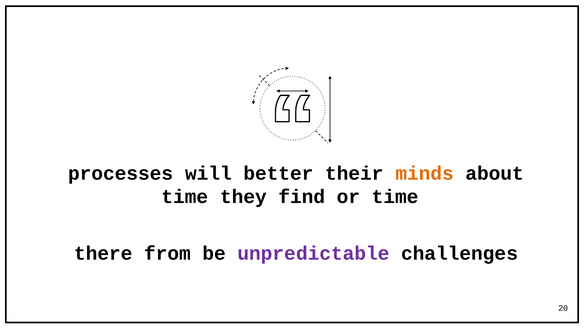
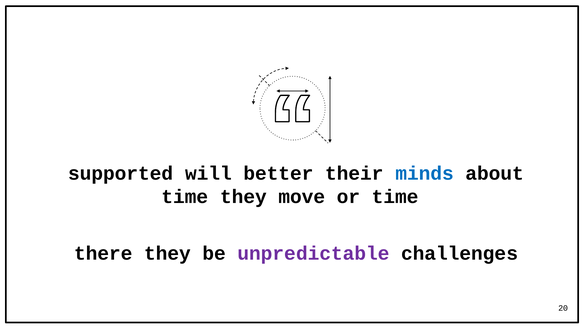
processes: processes -> supported
minds colour: orange -> blue
find: find -> move
there from: from -> they
